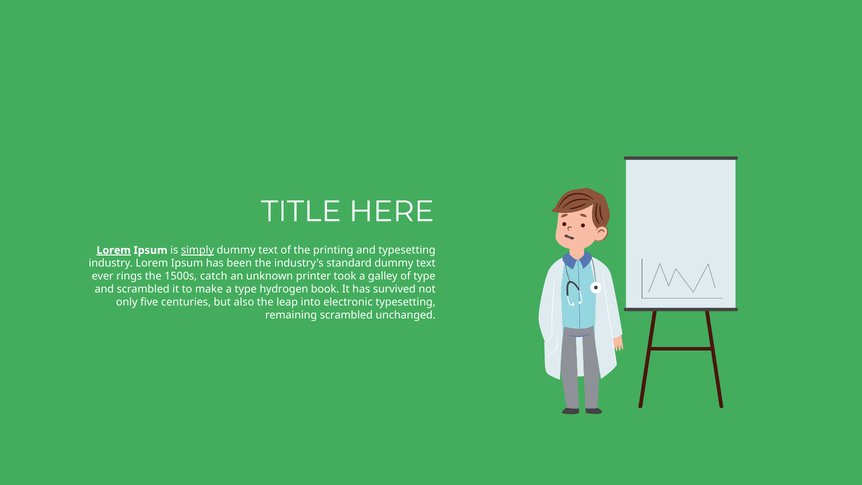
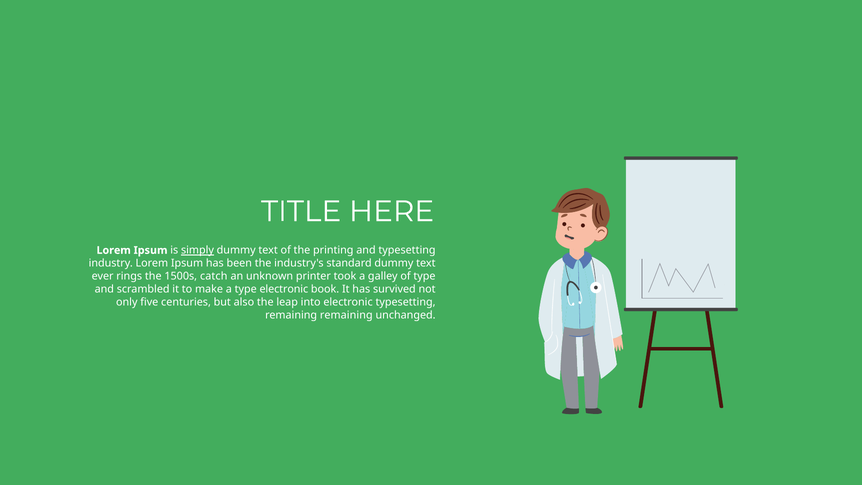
Lorem at (114, 250) underline: present -> none
type hydrogen: hydrogen -> electronic
remaining scrambled: scrambled -> remaining
